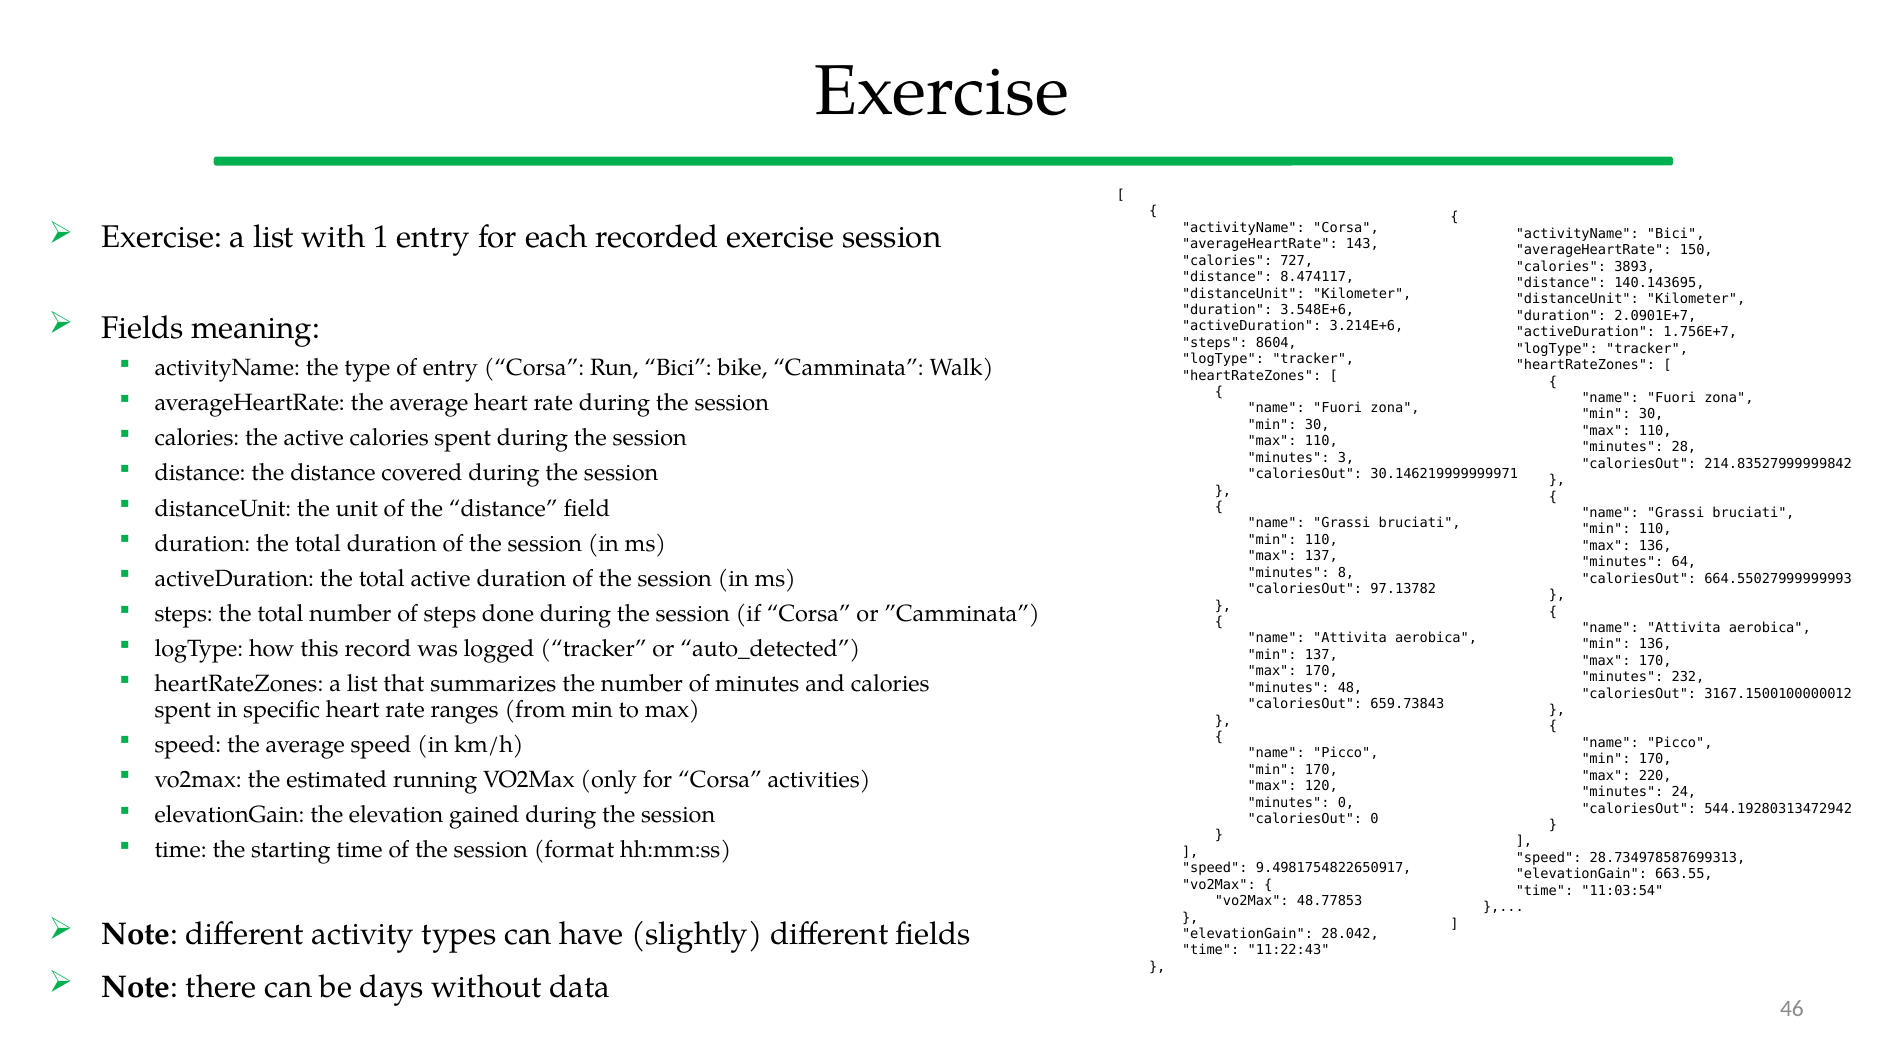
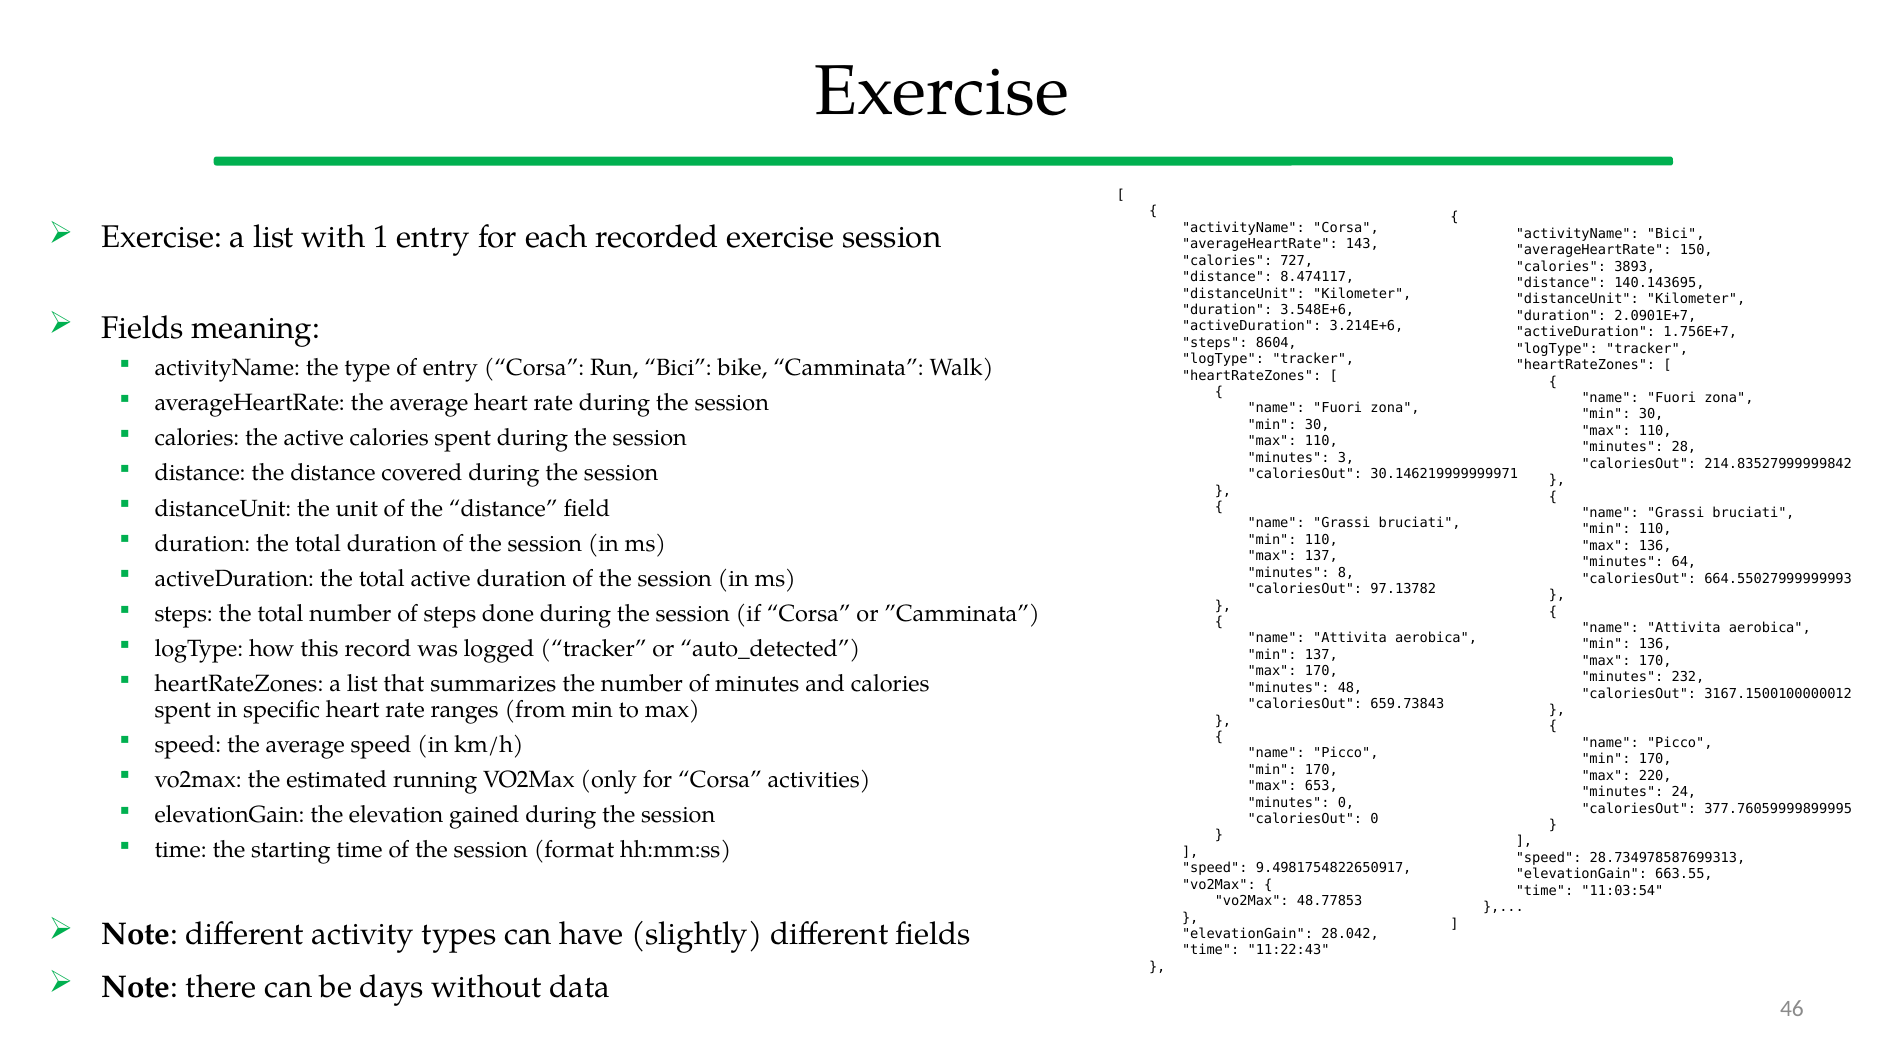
120: 120 -> 653
544.19280313472942: 544.19280313472942 -> 377.76059999899995
